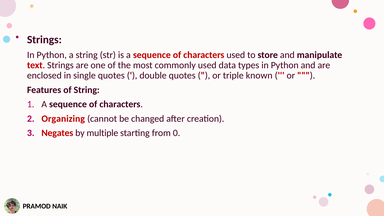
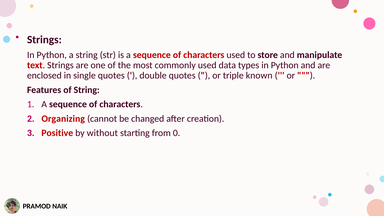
Negates: Negates -> Positive
multiple: multiple -> without
